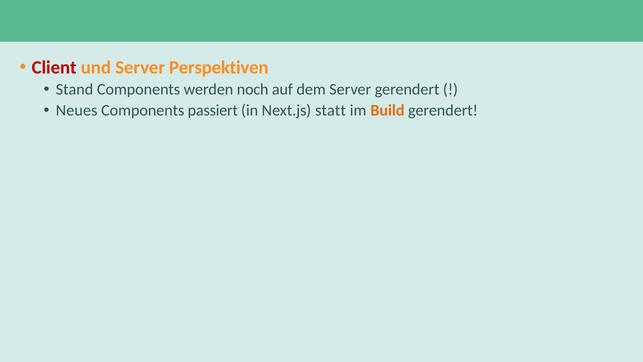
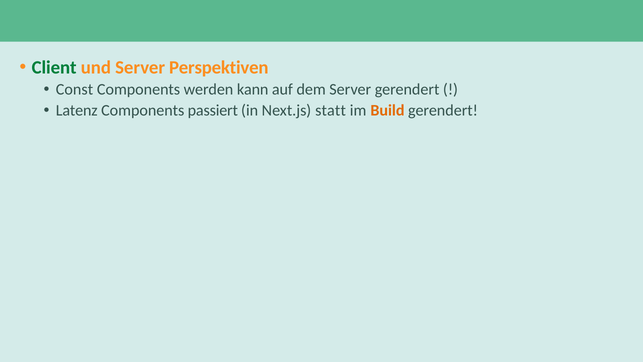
Client colour: red -> green
Stand: Stand -> Const
noch: noch -> kann
Neues: Neues -> Latenz
